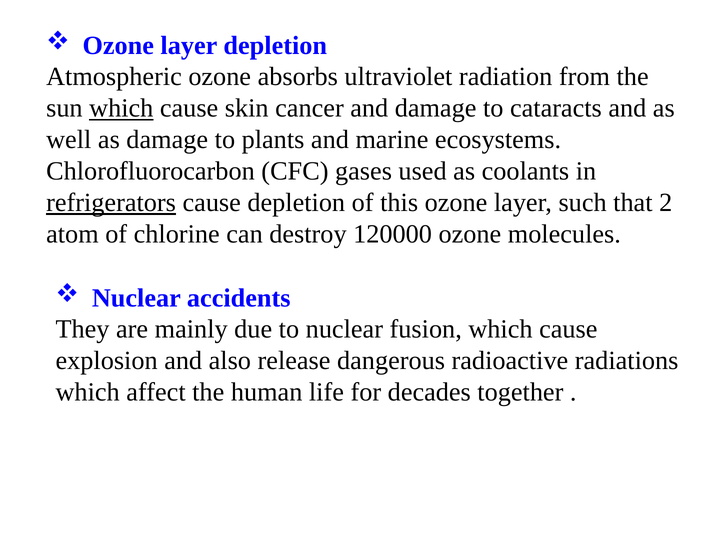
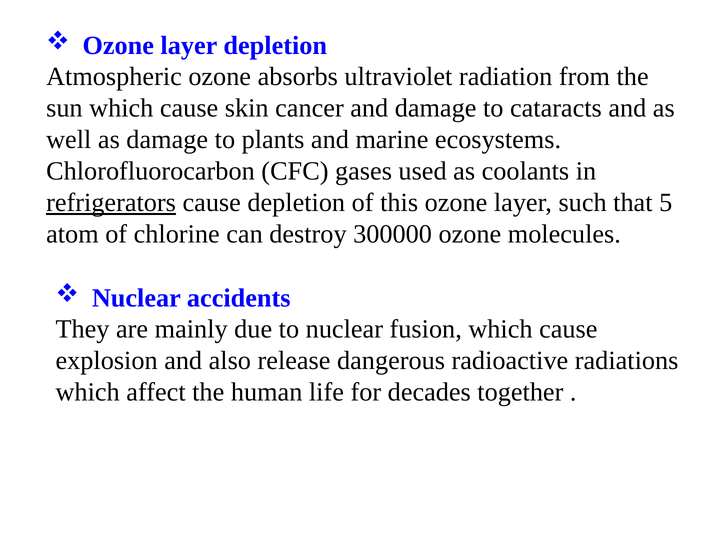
which at (121, 108) underline: present -> none
2: 2 -> 5
120000: 120000 -> 300000
